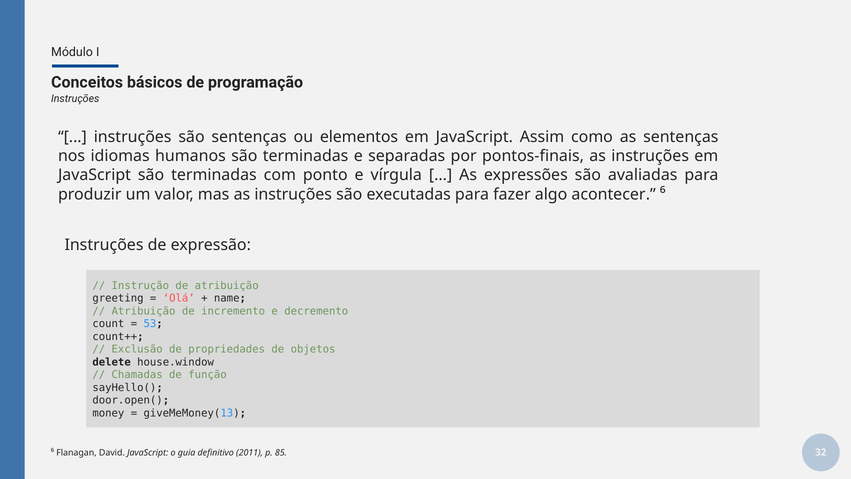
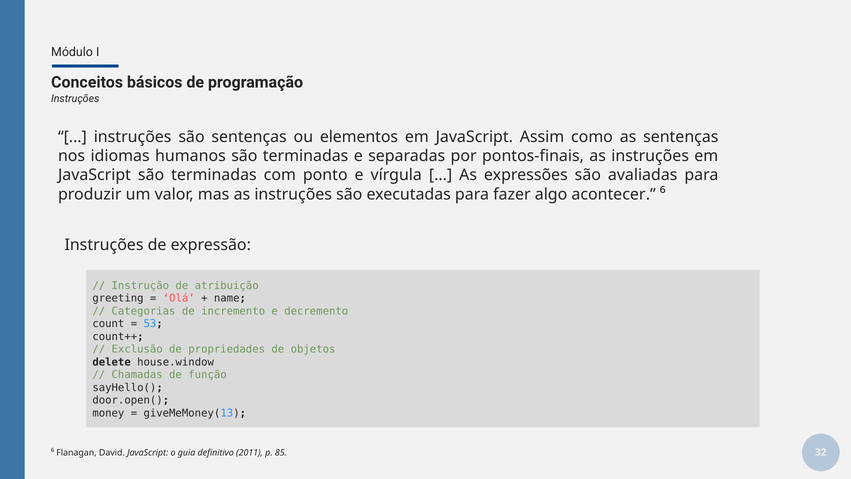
Atribuição at (144, 311): Atribuição -> Categorias
